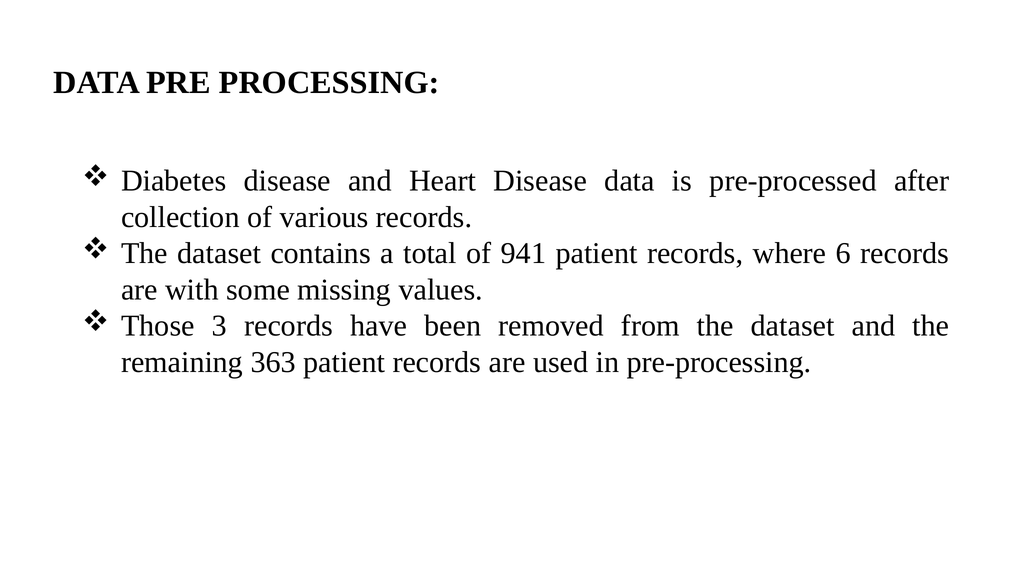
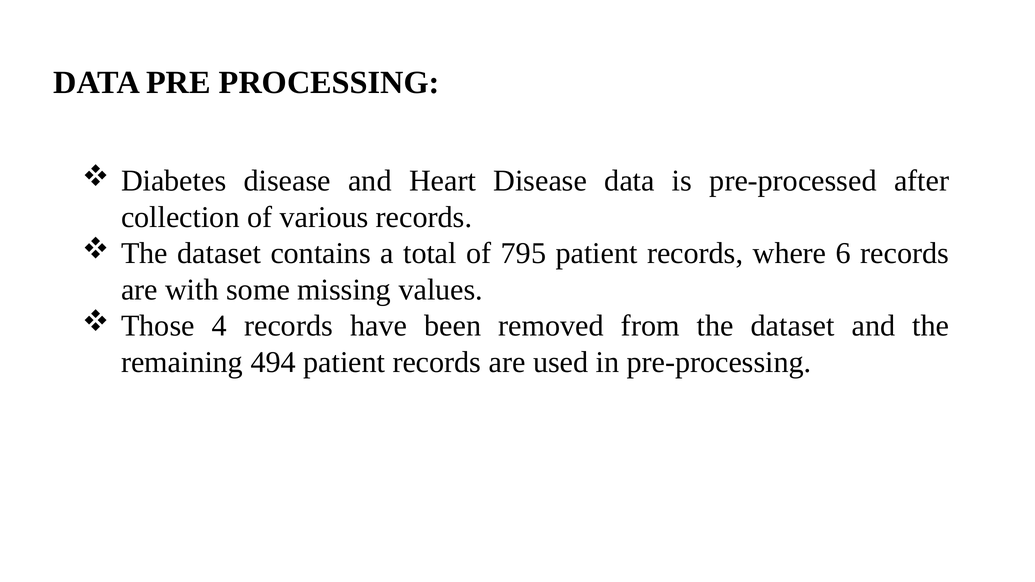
941: 941 -> 795
3: 3 -> 4
363: 363 -> 494
